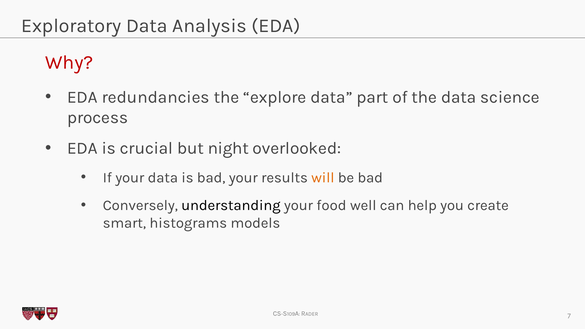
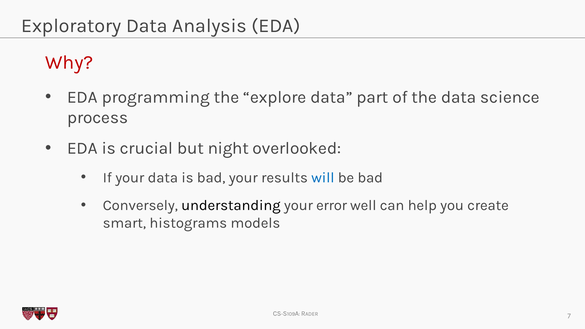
redundancies: redundancies -> programming
will colour: orange -> blue
food: food -> error
